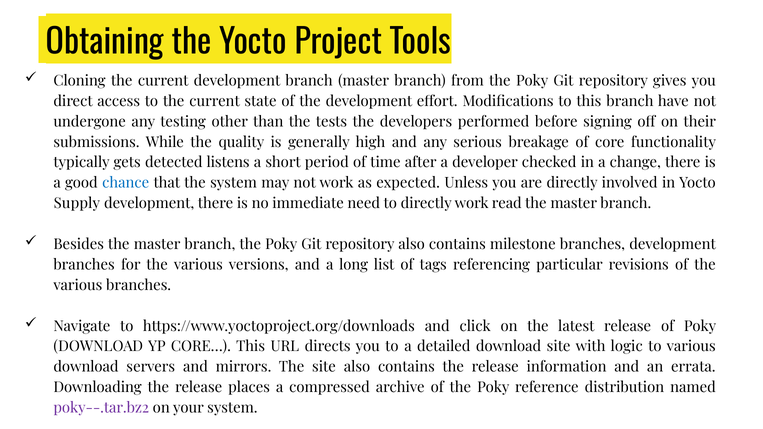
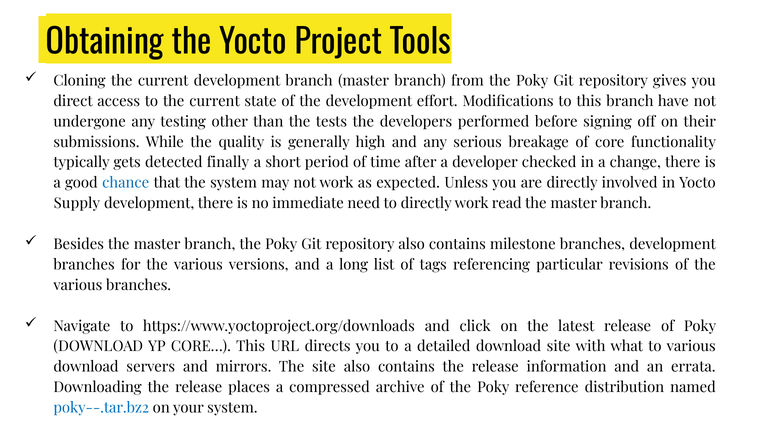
listens: listens -> finally
logic: logic -> what
poky--.tar.bz2 colour: purple -> blue
